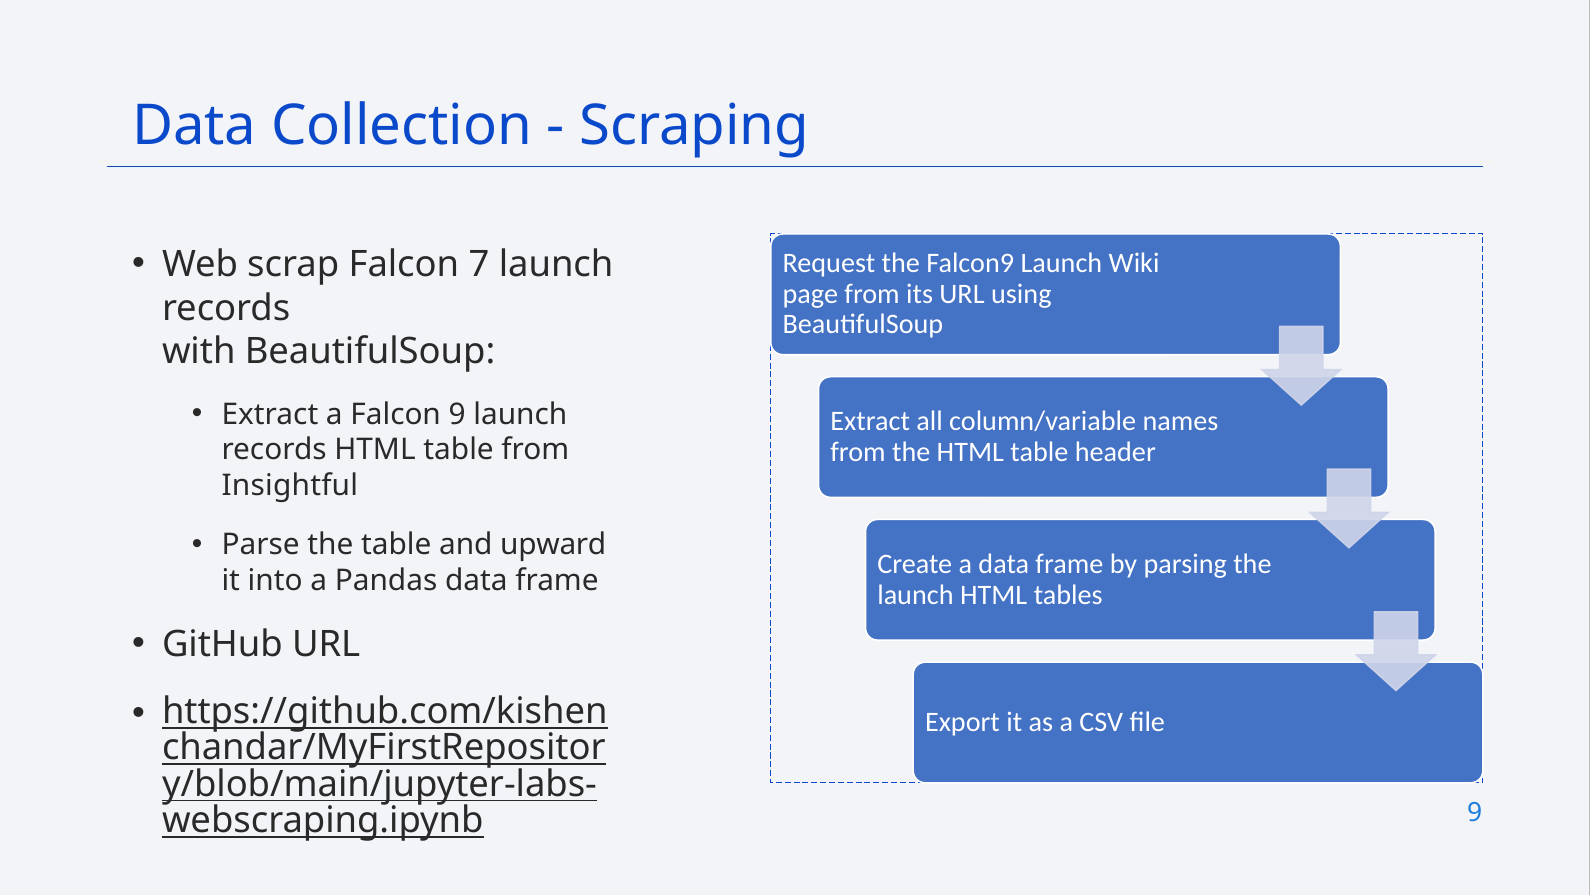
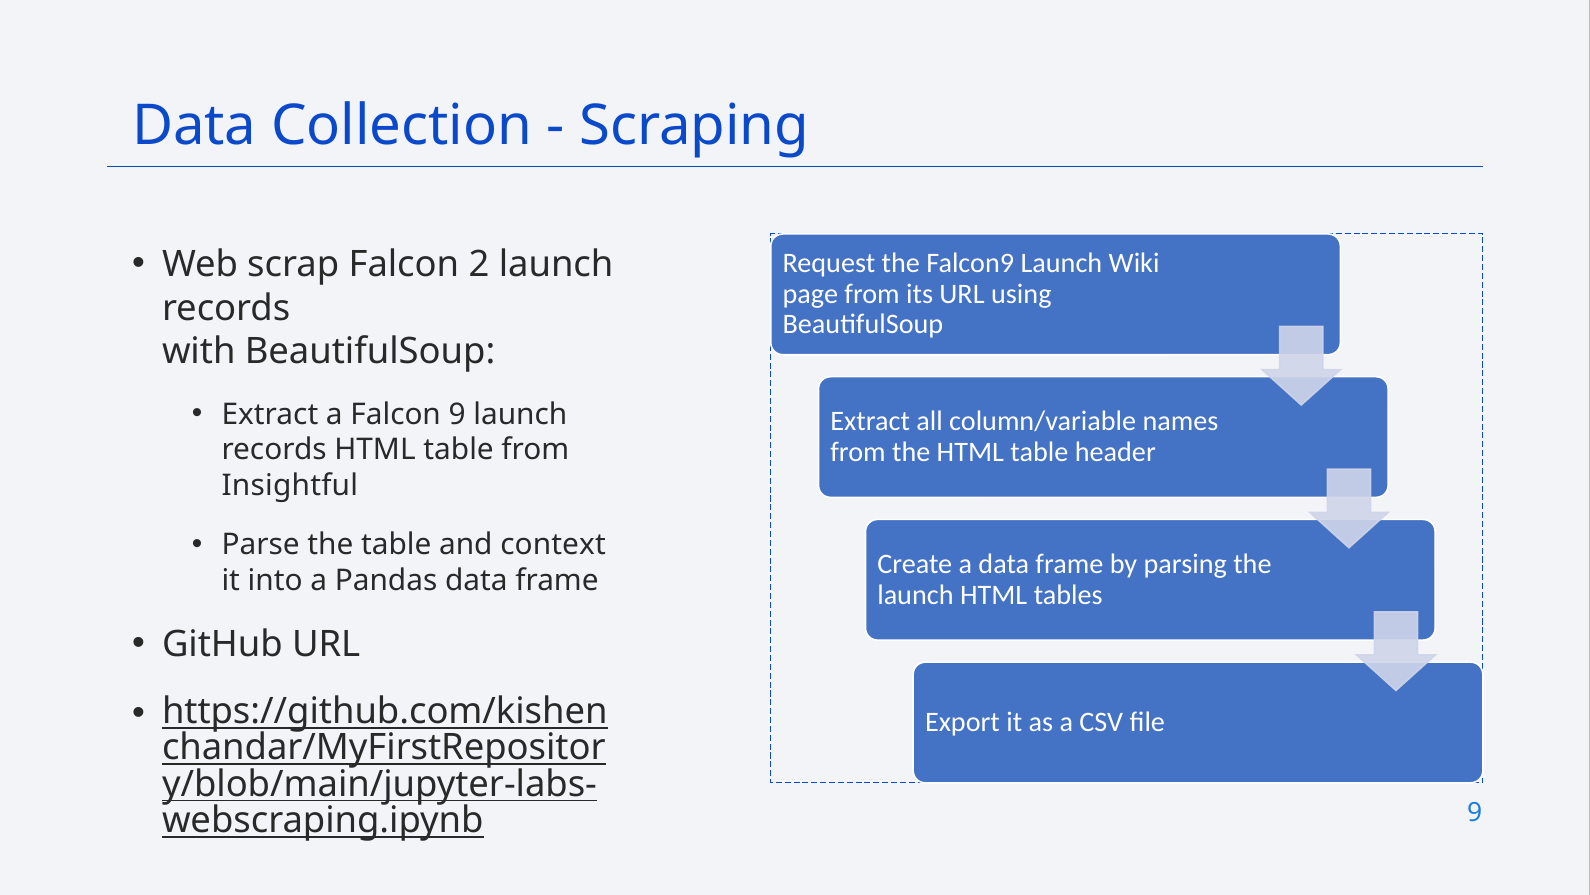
7: 7 -> 2
upward: upward -> context
